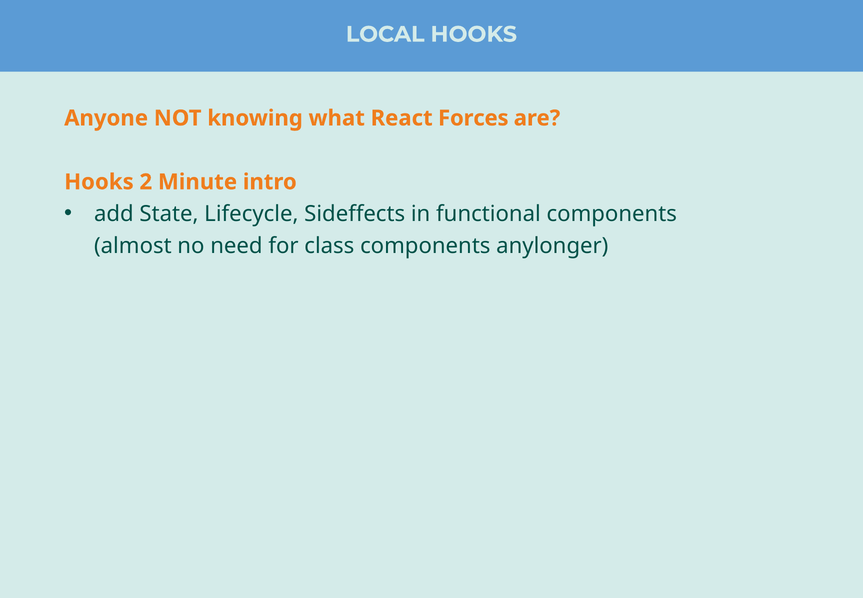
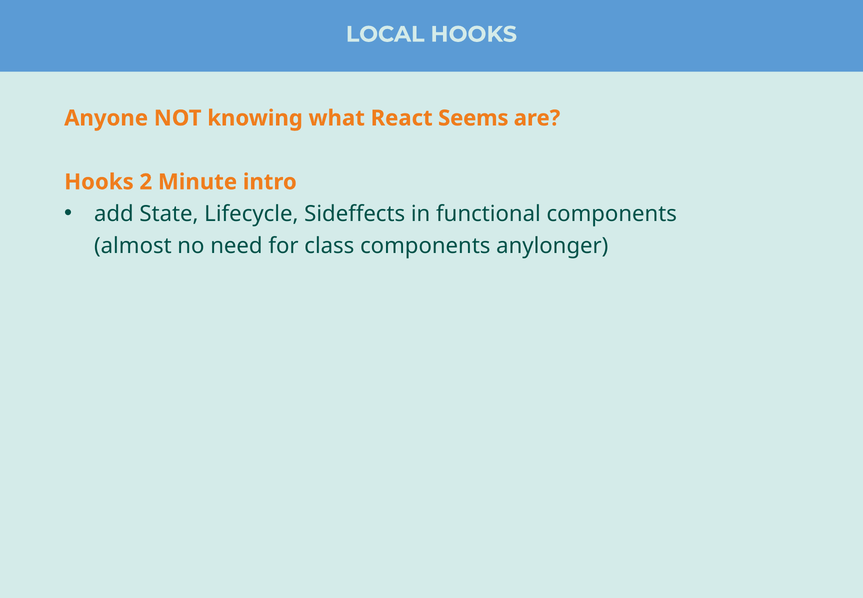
Forces: Forces -> Seems
